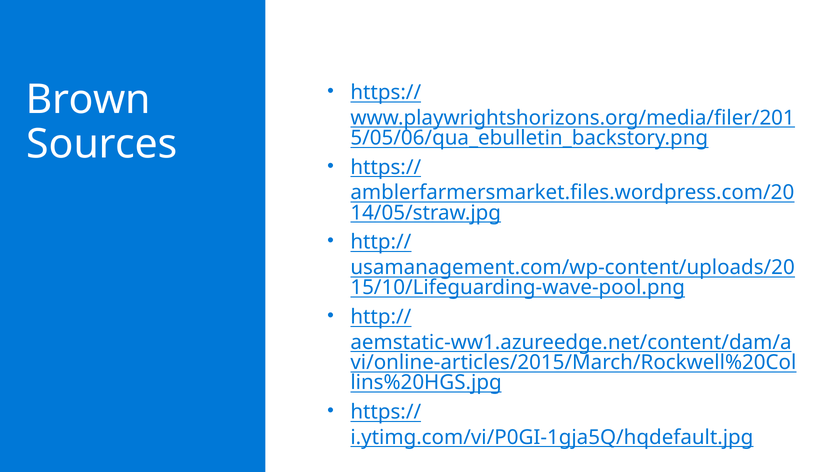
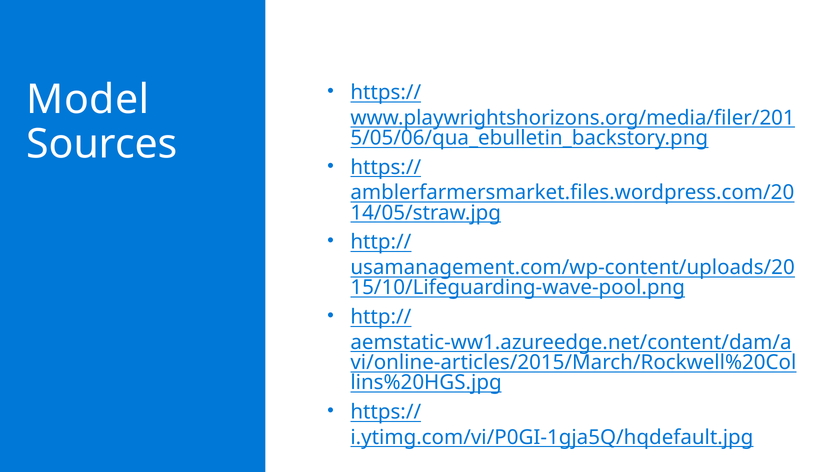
Brown: Brown -> Model
